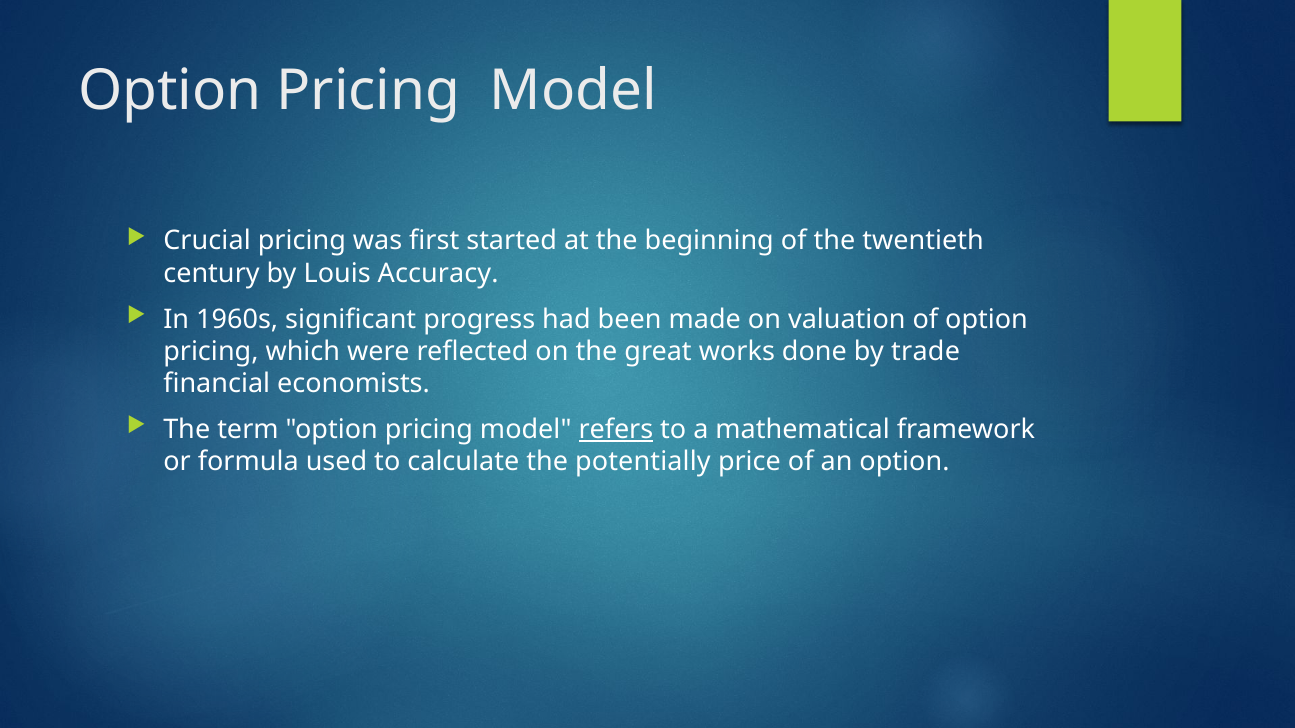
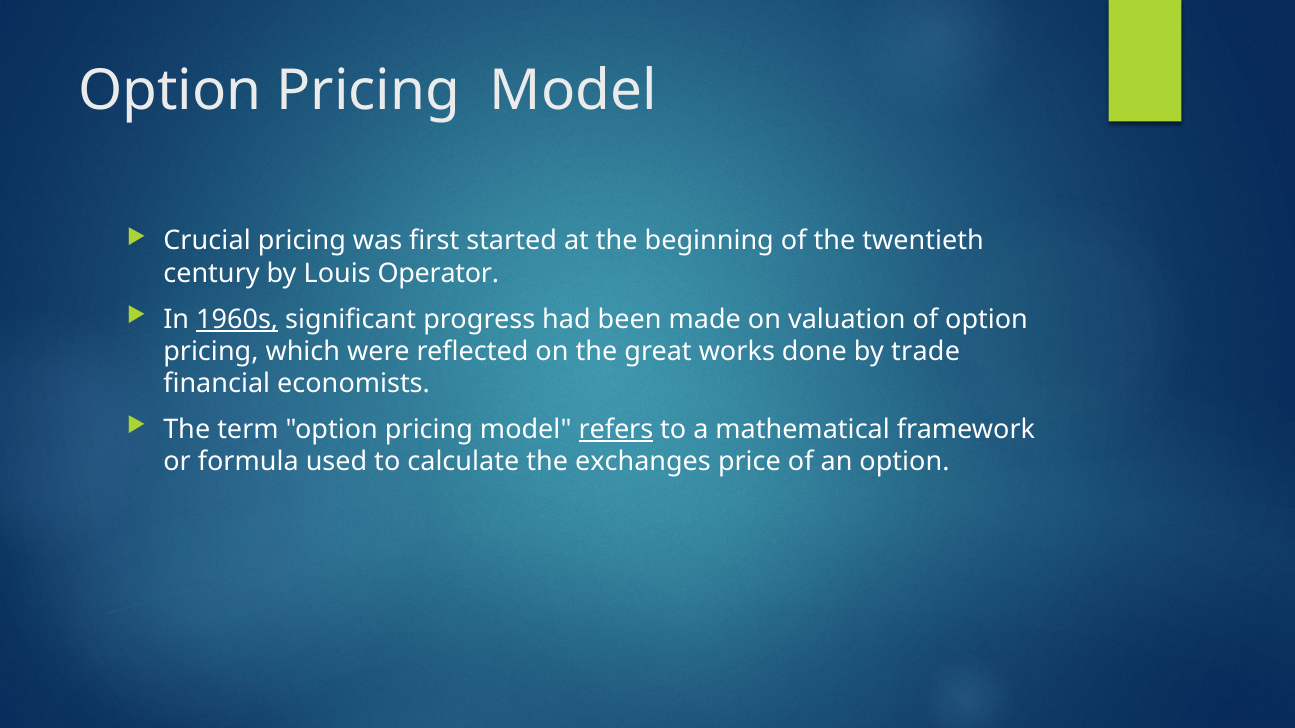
Accuracy: Accuracy -> Operator
1960s underline: none -> present
potentially: potentially -> exchanges
